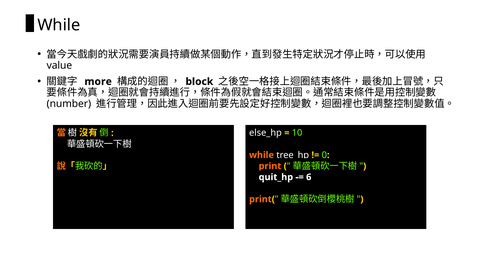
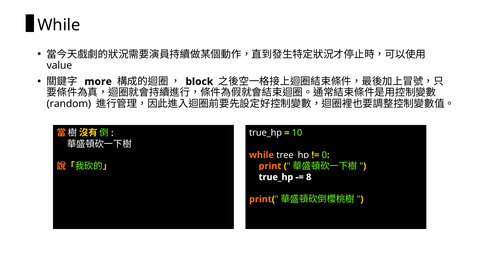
number: number -> random
else_hp at (265, 133): else_hp -> true_hp
quit_hp at (276, 177): quit_hp -> true_hp
6: 6 -> 8
